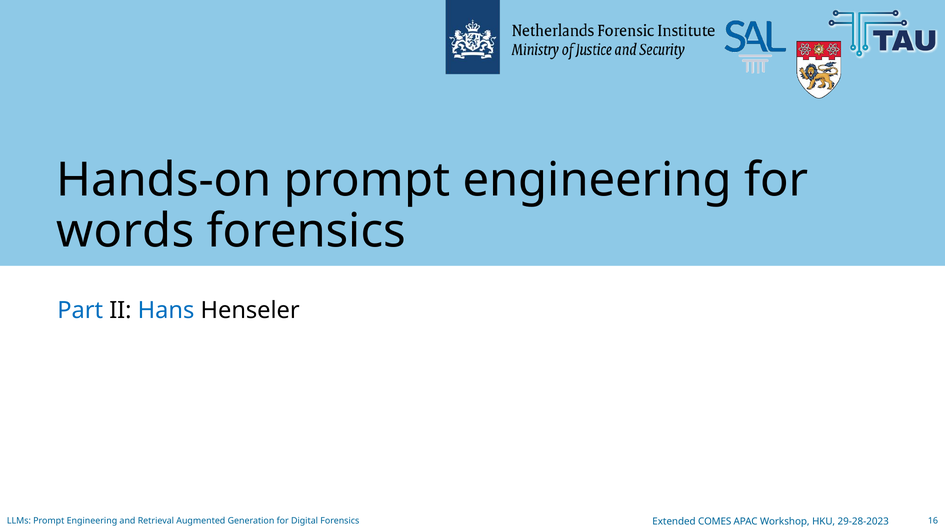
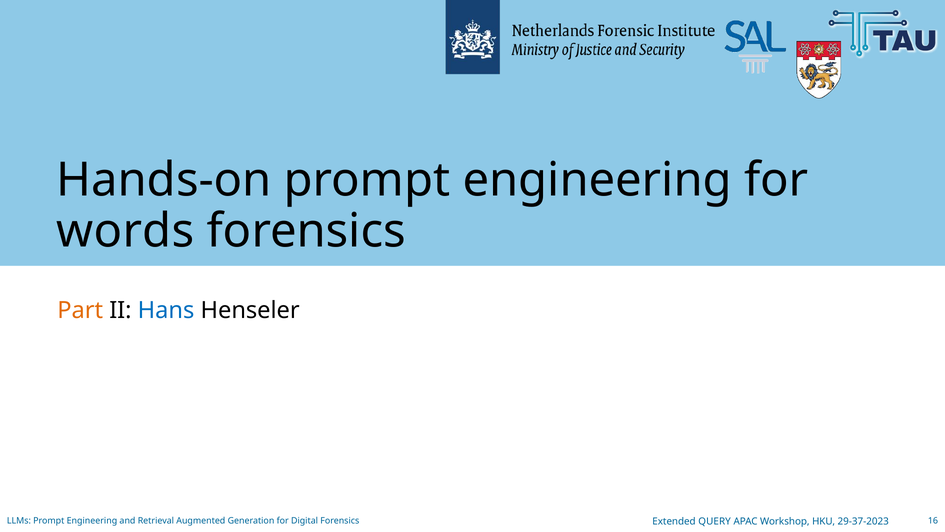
Part colour: blue -> orange
COMES: COMES -> QUERY
29-28-2023: 29-28-2023 -> 29-37-2023
